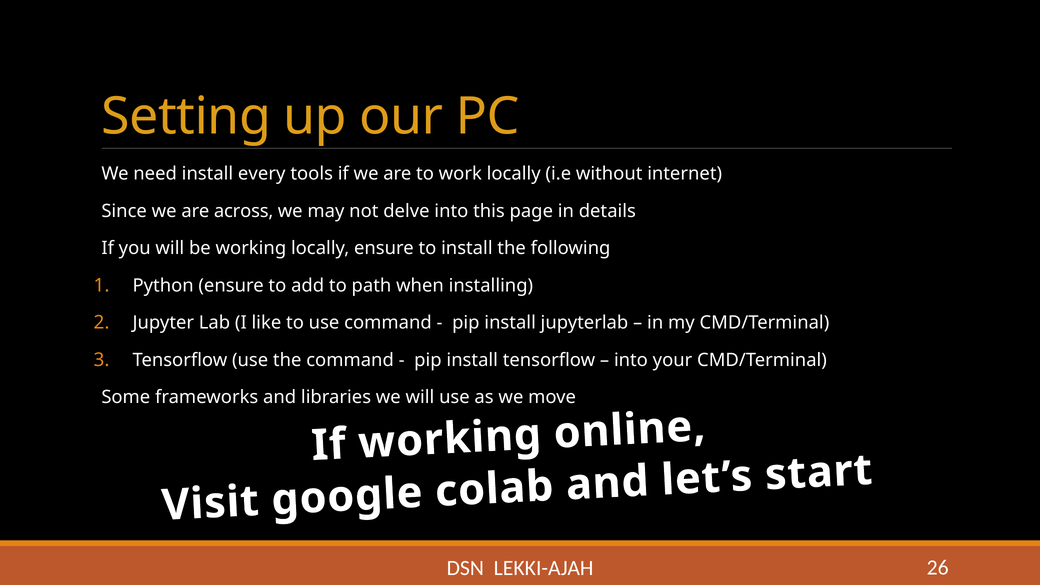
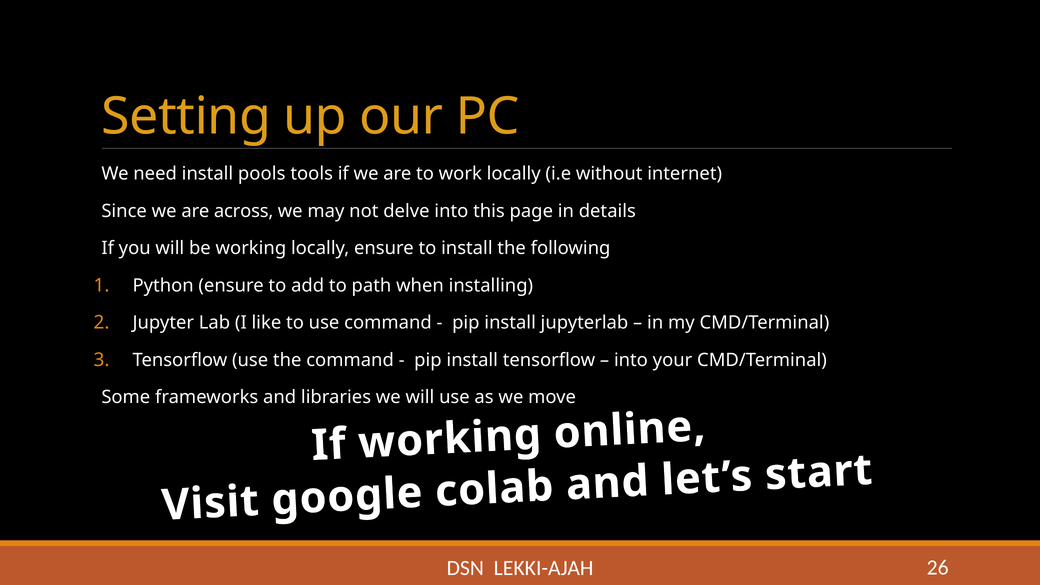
every: every -> pools
